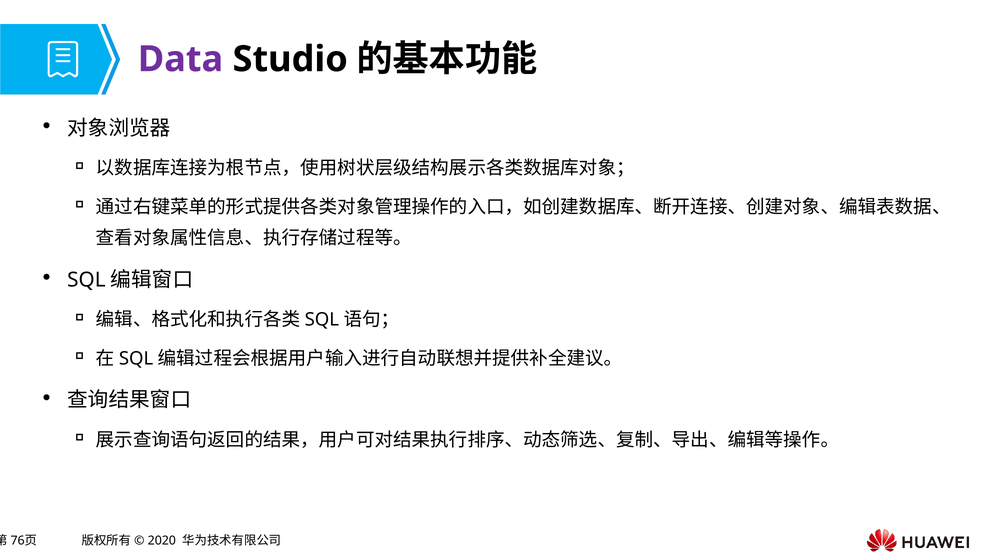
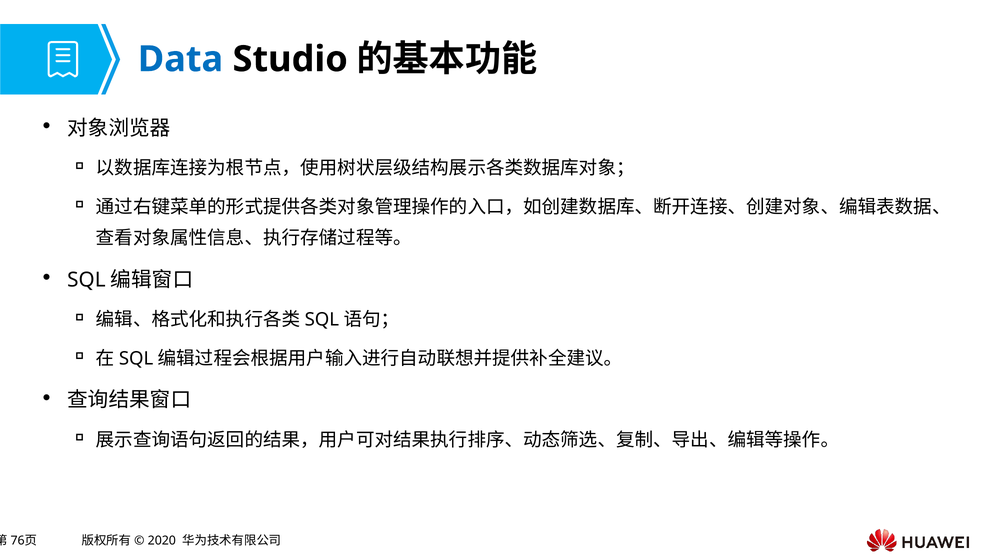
Data colour: purple -> blue
